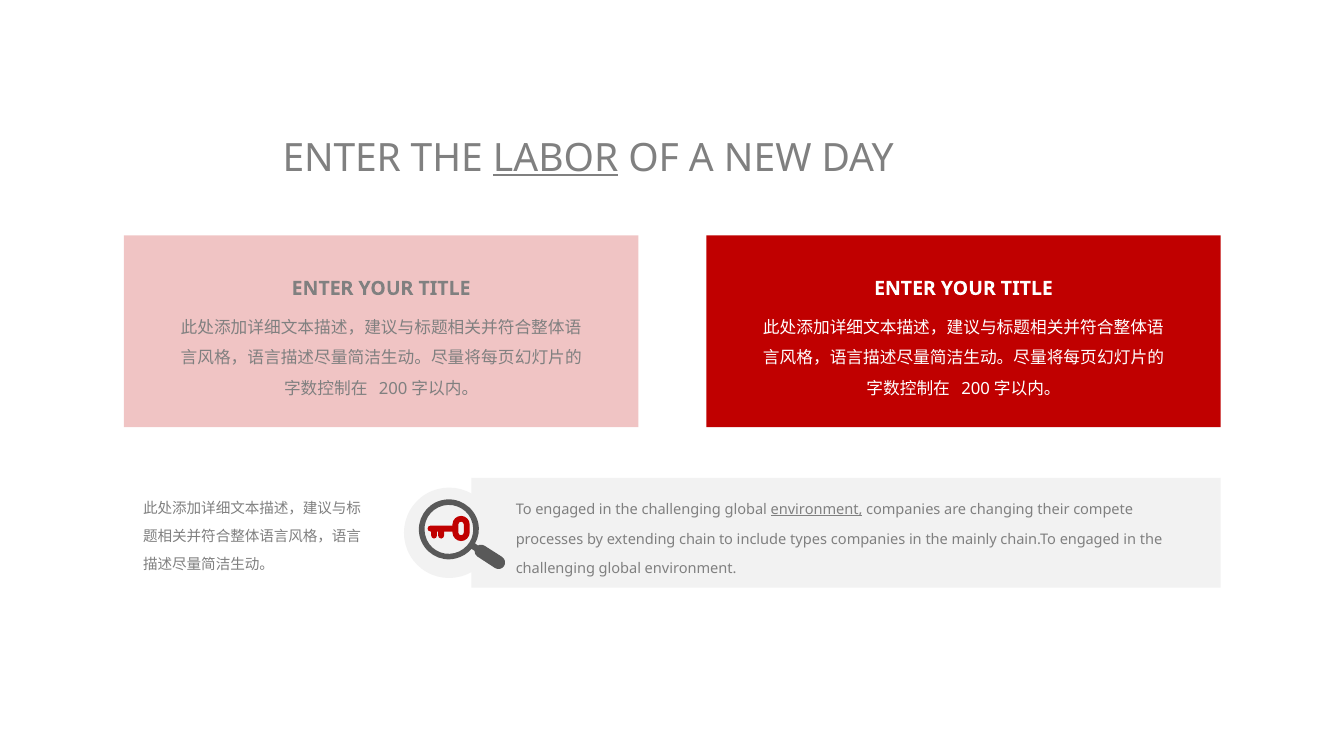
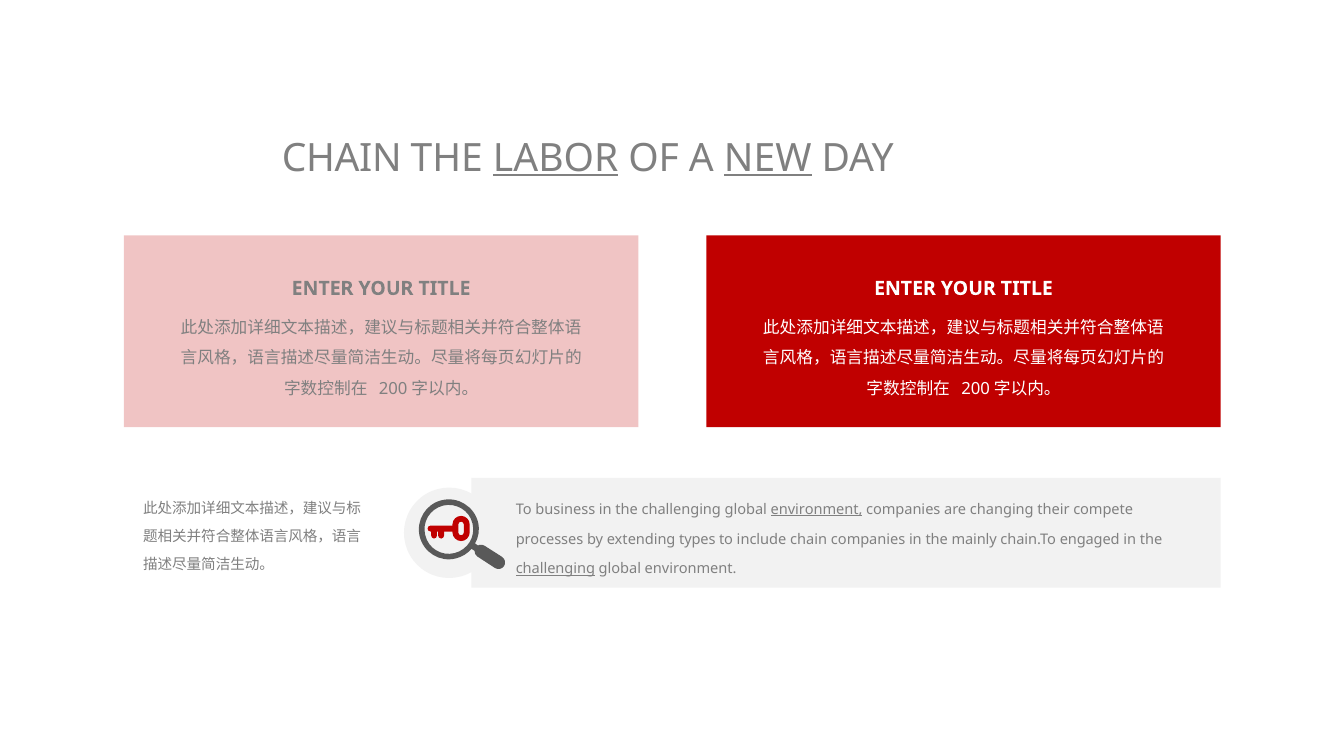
ENTER at (342, 158): ENTER -> CHAIN
NEW underline: none -> present
To engaged: engaged -> business
chain: chain -> types
include types: types -> chain
challenging at (555, 569) underline: none -> present
